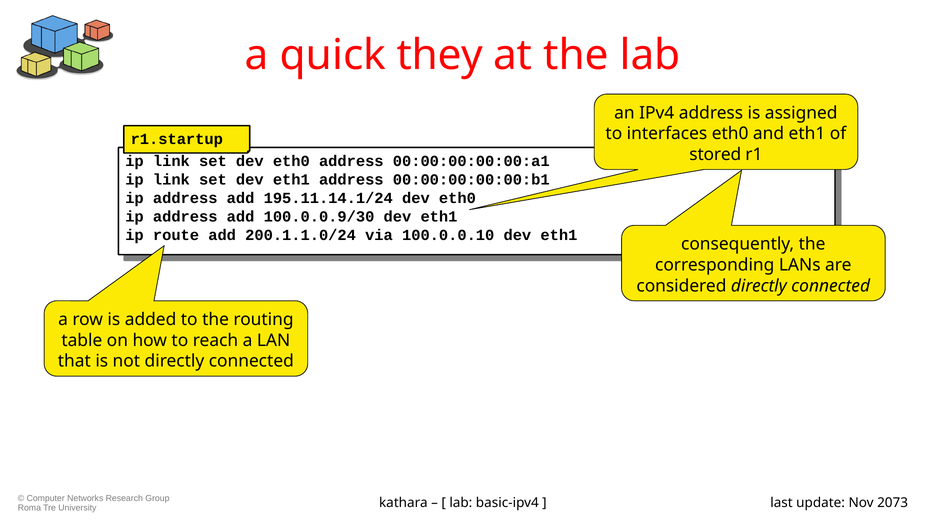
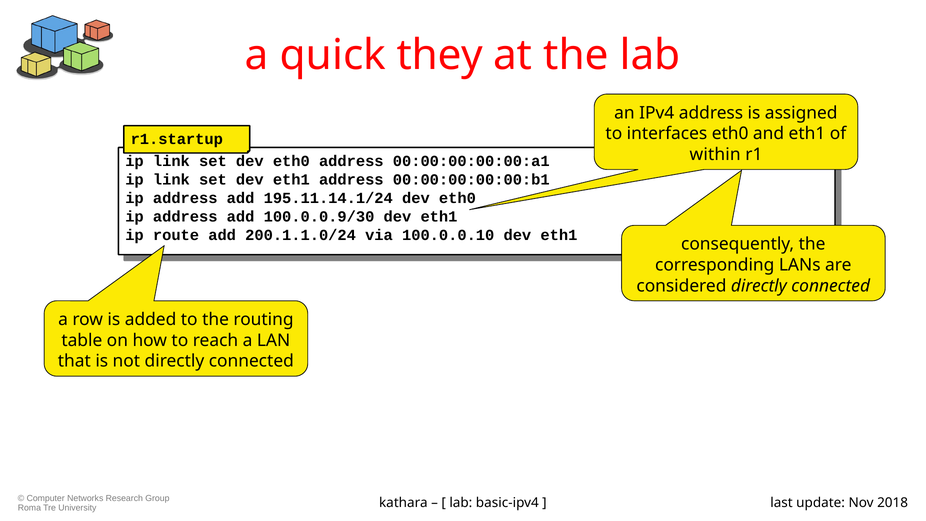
stored: stored -> within
2073: 2073 -> 2018
